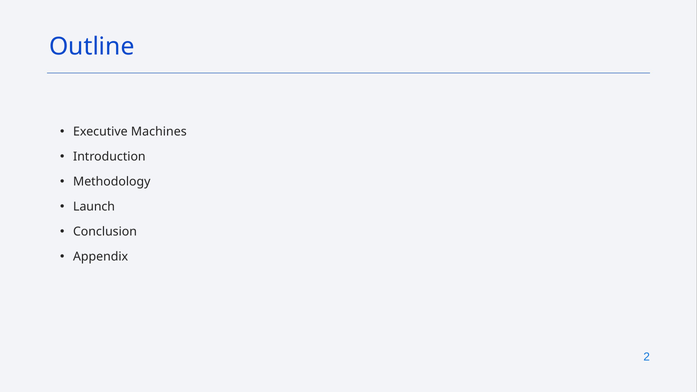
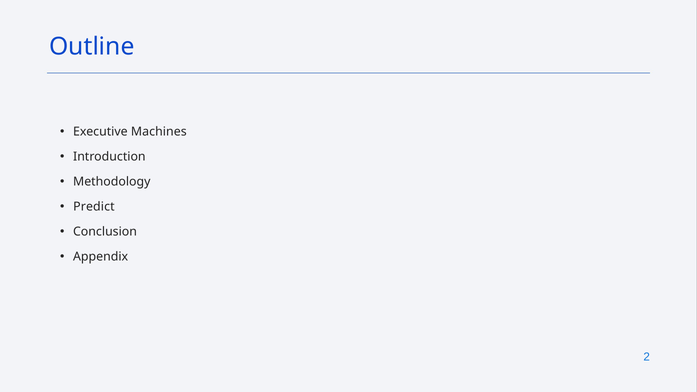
Launch: Launch -> Predict
